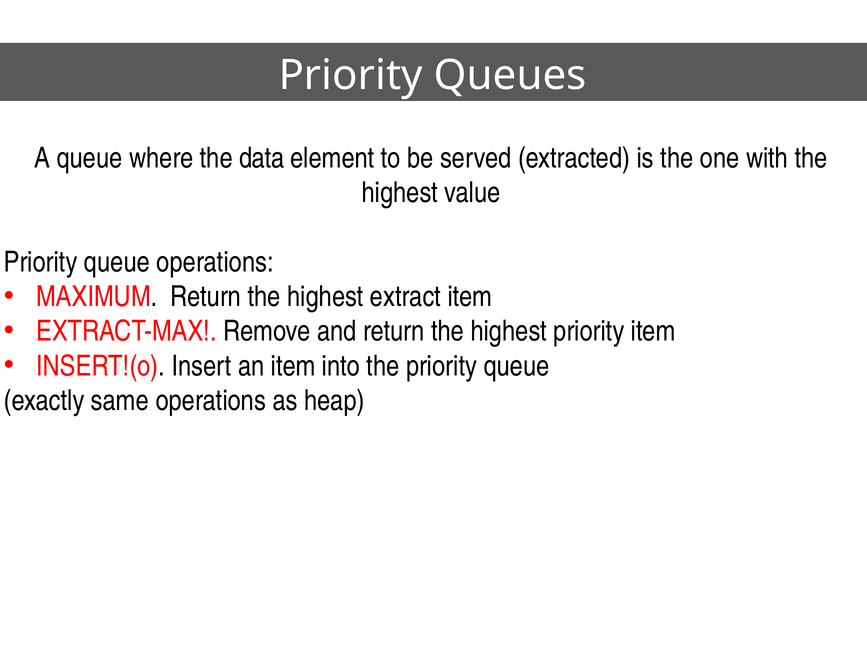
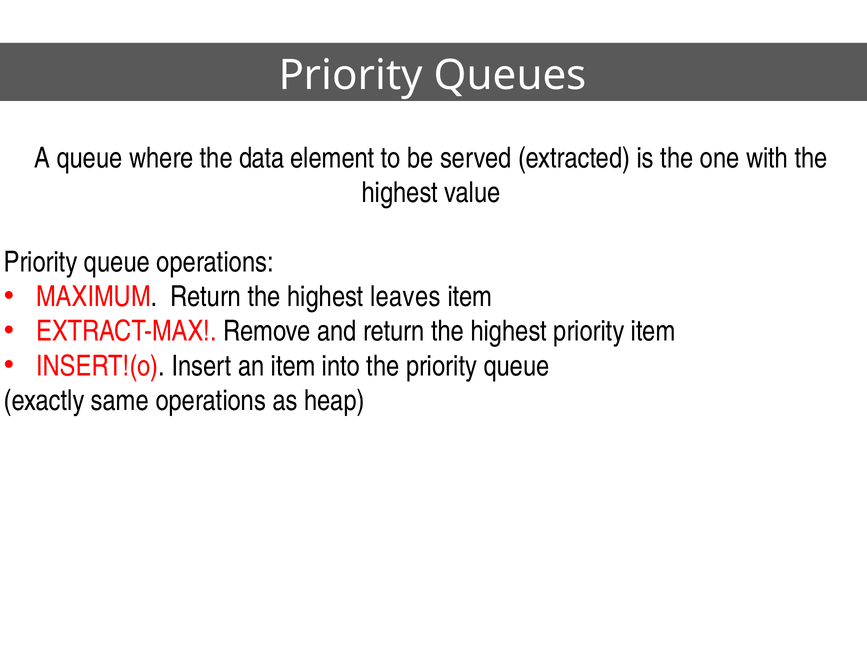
extract: extract -> leaves
